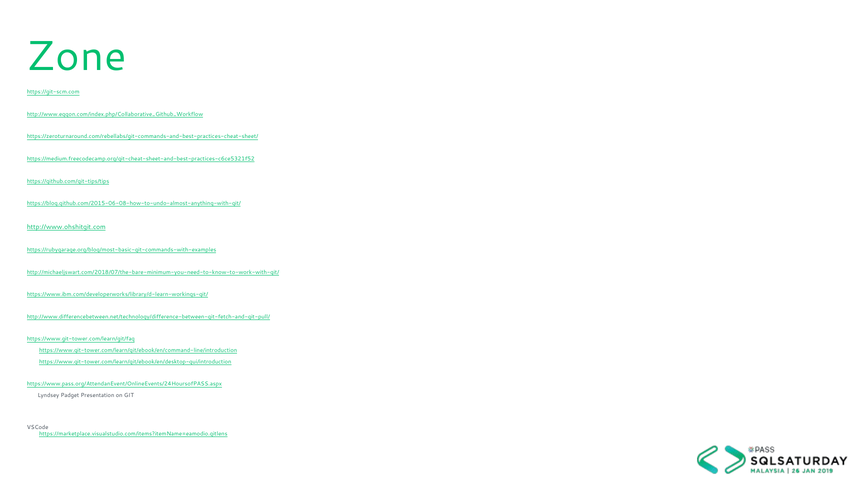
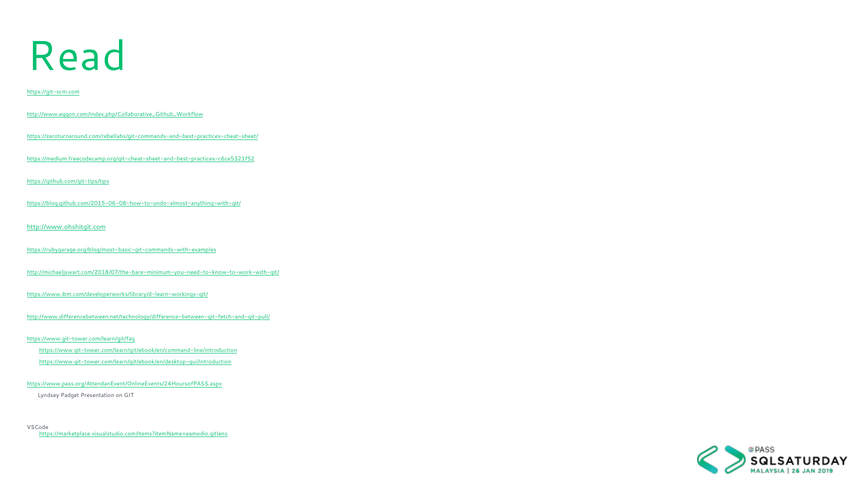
Zone: Zone -> Read
